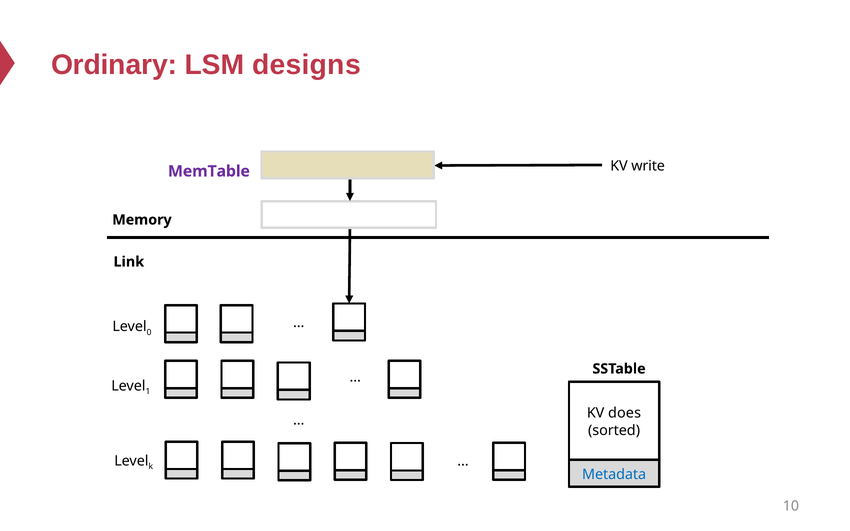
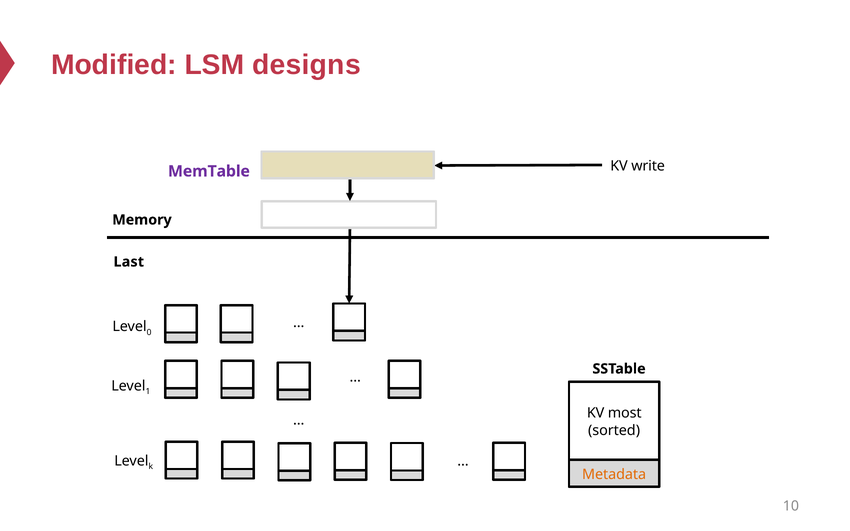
Ordinary: Ordinary -> Modified
Link: Link -> Last
does: does -> most
Metadata colour: blue -> orange
